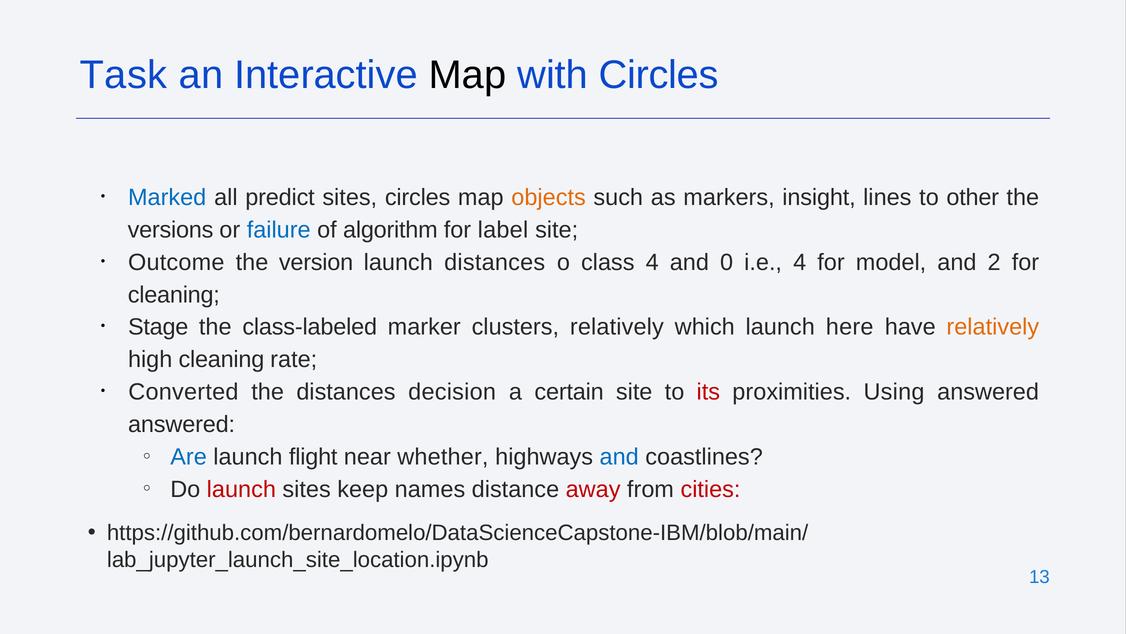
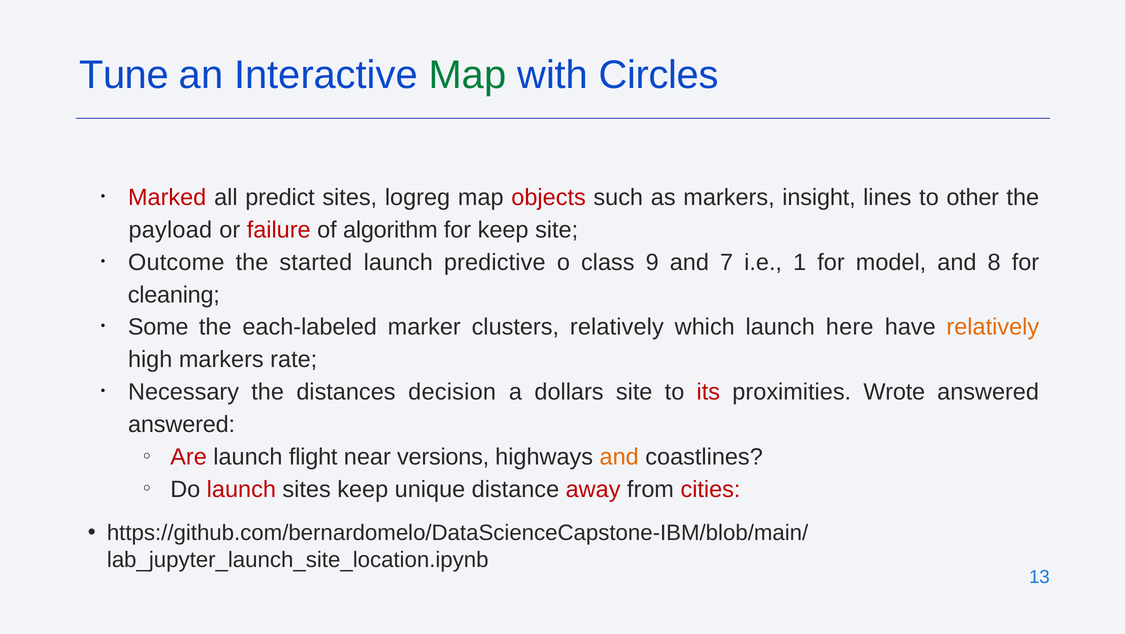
Task: Task -> Tune
Map at (468, 75) colour: black -> green
Marked colour: blue -> red
sites circles: circles -> logreg
objects colour: orange -> red
versions: versions -> payload
failure colour: blue -> red
for label: label -> keep
version: version -> started
launch distances: distances -> predictive
class 4: 4 -> 9
0: 0 -> 7
i.e 4: 4 -> 1
2: 2 -> 8
Stage: Stage -> Some
class-labeled: class-labeled -> each-labeled
high cleaning: cleaning -> markers
Converted: Converted -> Necessary
certain: certain -> dollars
Using: Using -> Wrote
Are colour: blue -> red
whether: whether -> versions
and at (619, 456) colour: blue -> orange
names: names -> unique
